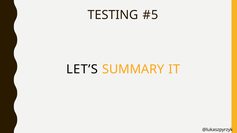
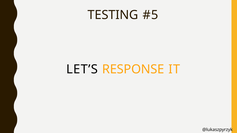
SUMMARY: SUMMARY -> RESPONSE
